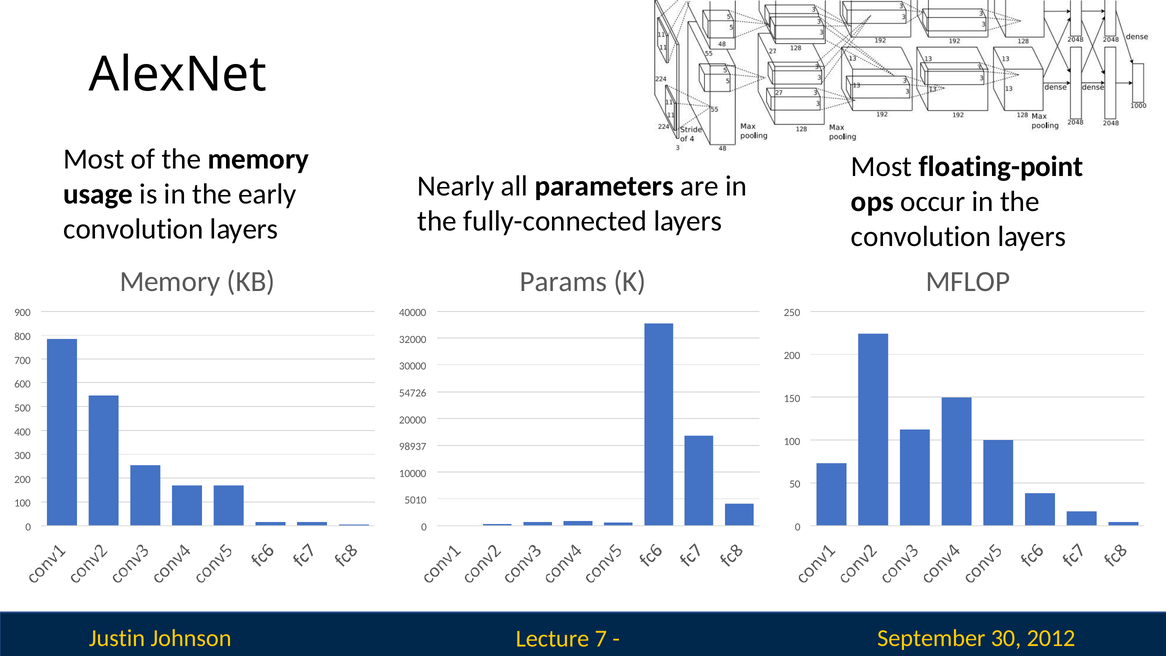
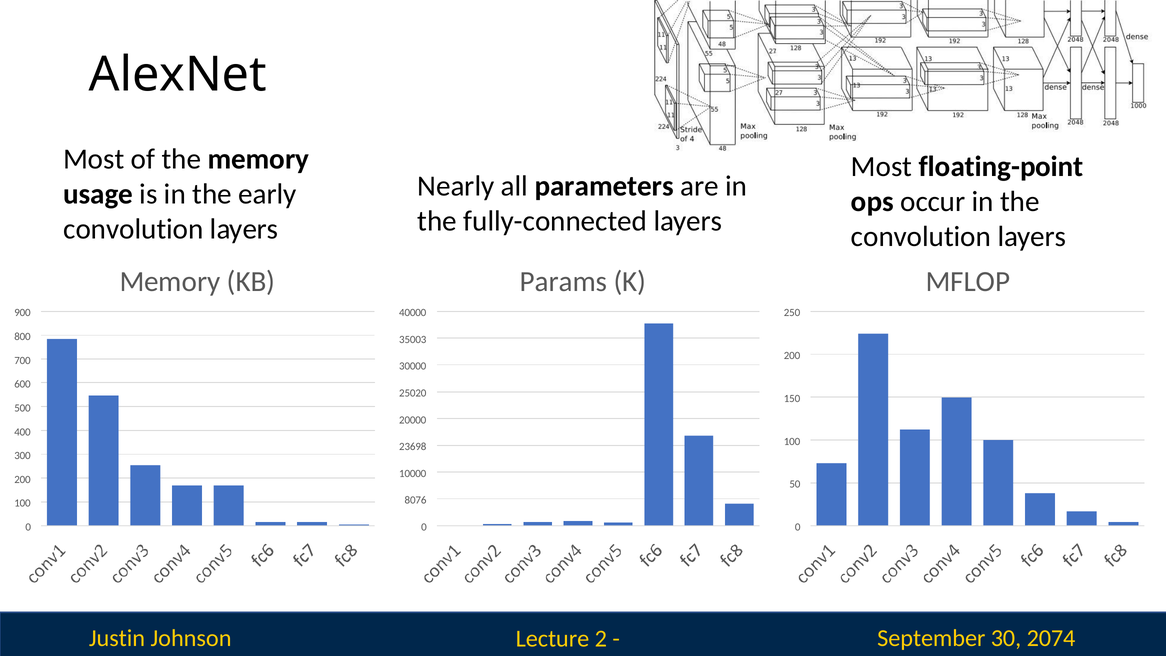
32000: 32000 -> 35003
54726: 54726 -> 25020
98937: 98937 -> 23698
5010: 5010 -> 8076
7: 7 -> 2
2012: 2012 -> 2074
